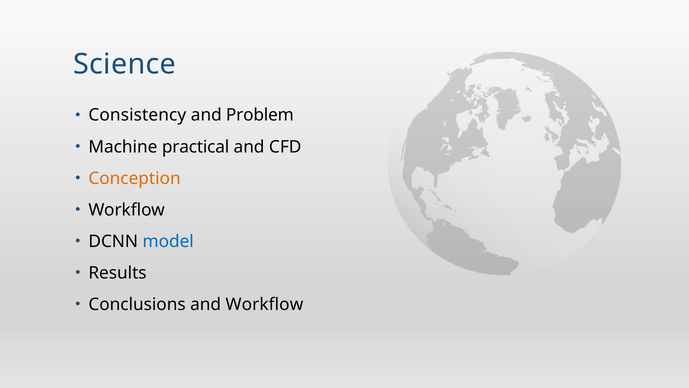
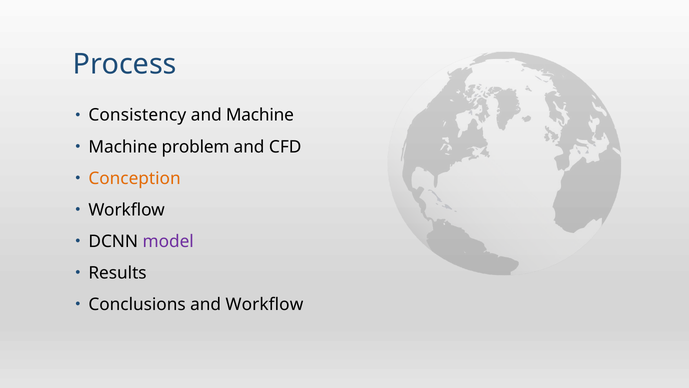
Science: Science -> Process
and Problem: Problem -> Machine
practical: practical -> problem
model colour: blue -> purple
